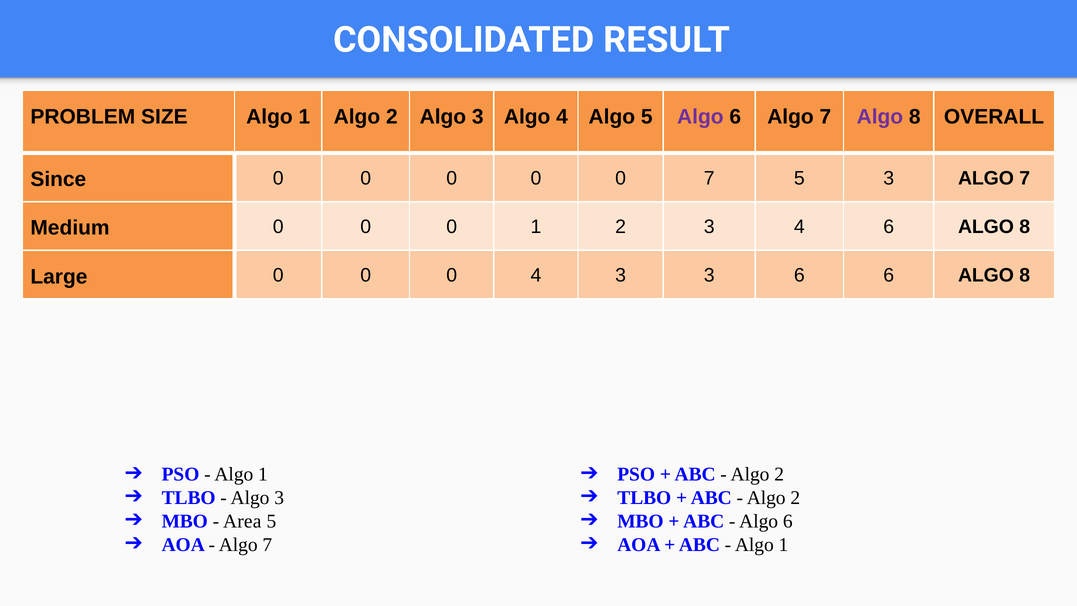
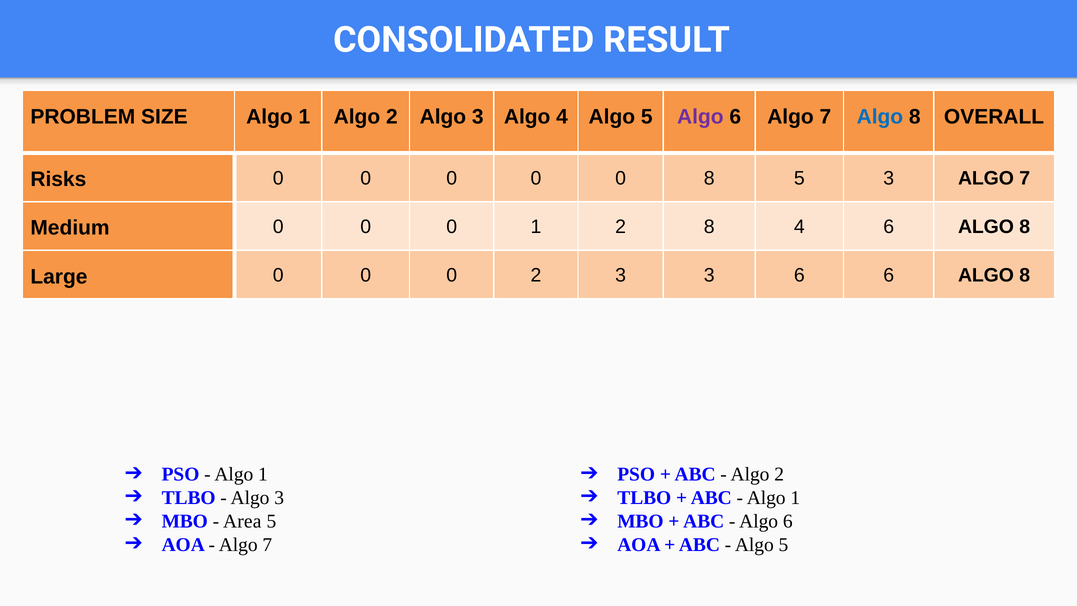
Algo at (880, 117) colour: purple -> blue
Since: Since -> Risks
0 7: 7 -> 8
2 3: 3 -> 8
0 4: 4 -> 2
2 at (795, 498): 2 -> 1
1 at (783, 544): 1 -> 5
